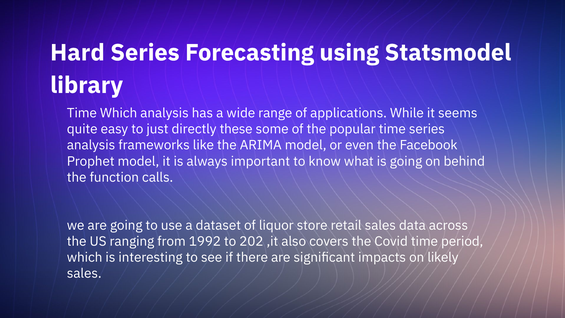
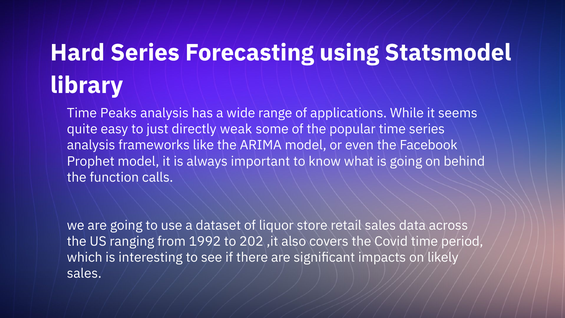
Time Which: Which -> Peaks
these: these -> weak
